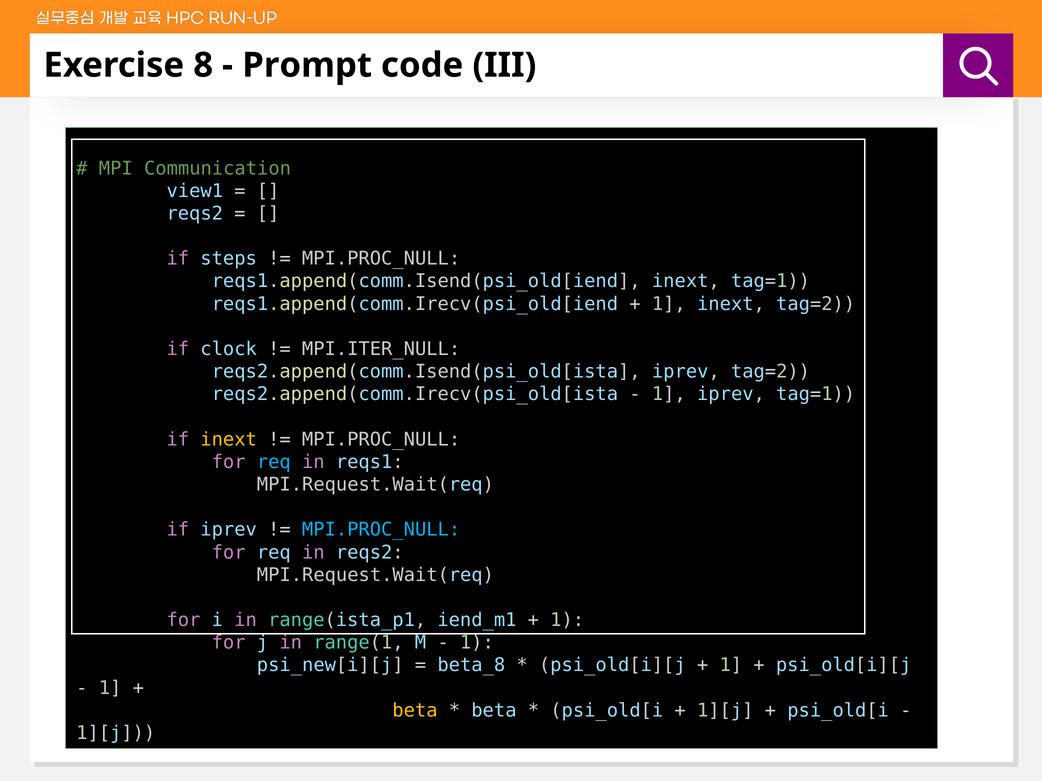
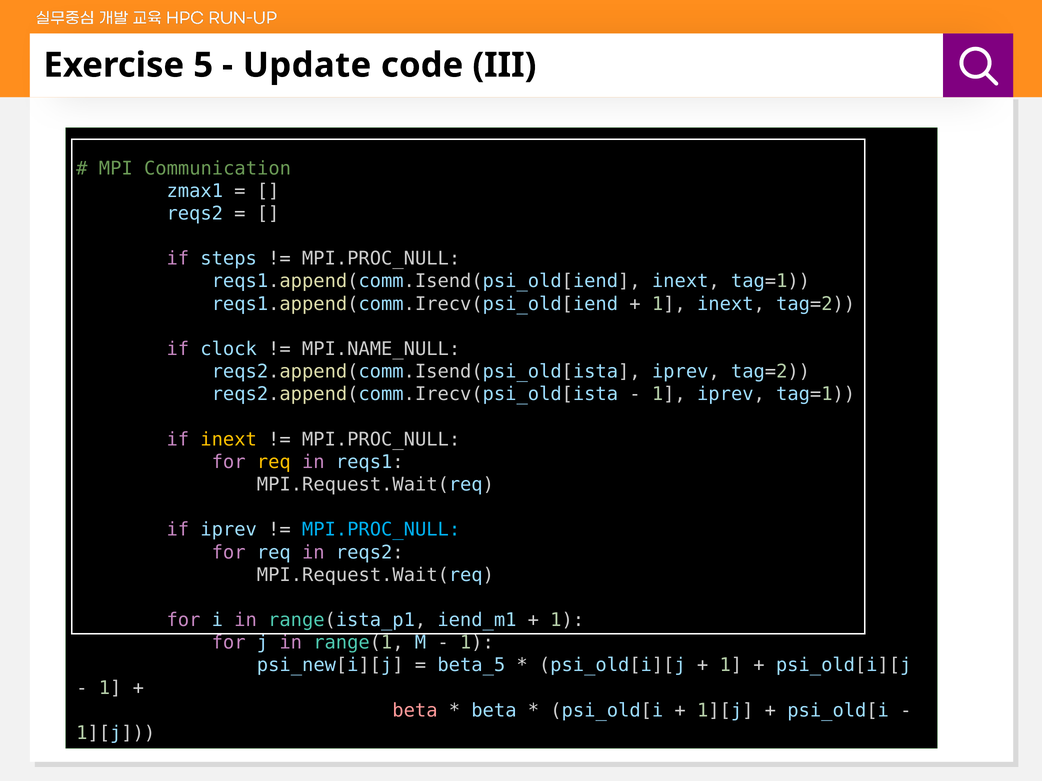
8: 8 -> 5
Prompt: Prompt -> Update
view1: view1 -> zmax1
MPI.ITER_NULL: MPI.ITER_NULL -> MPI.NAME_NULL
req at (274, 462) colour: light blue -> yellow
beta_8: beta_8 -> beta_5
beta at (415, 711) colour: yellow -> pink
